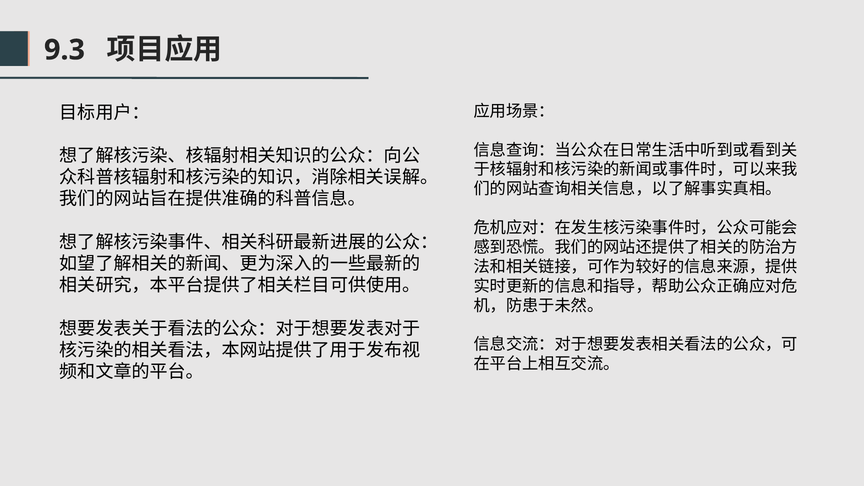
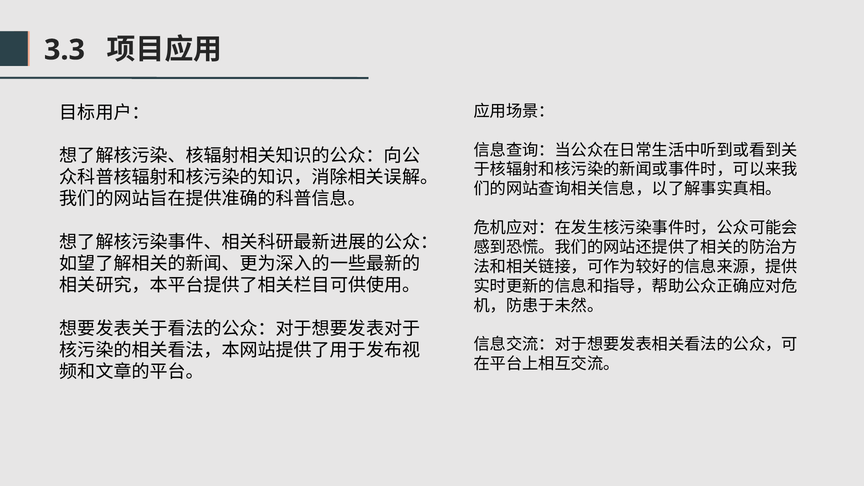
9.3: 9.3 -> 3.3
